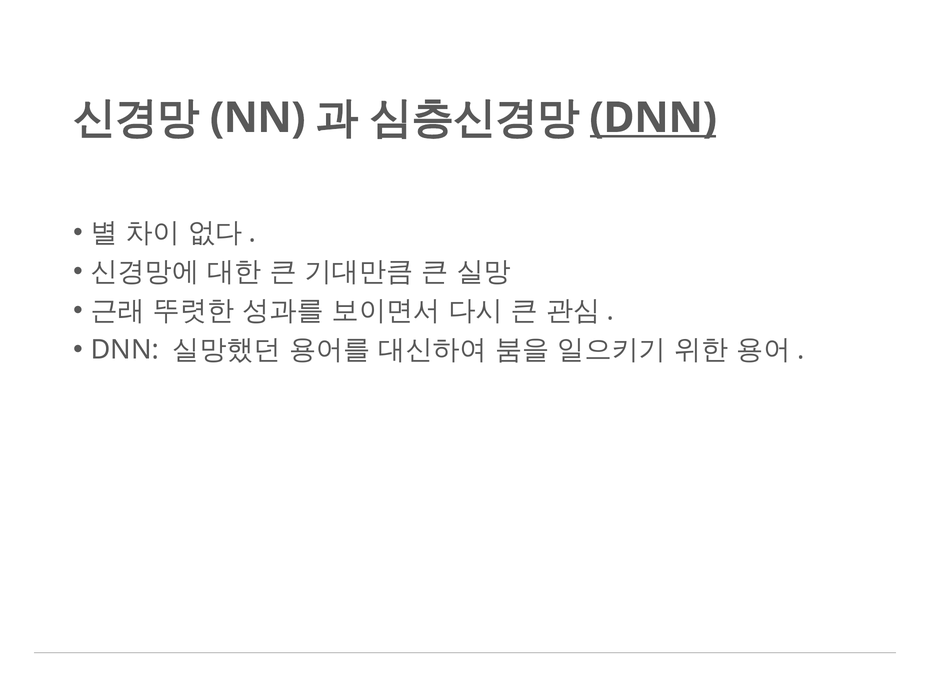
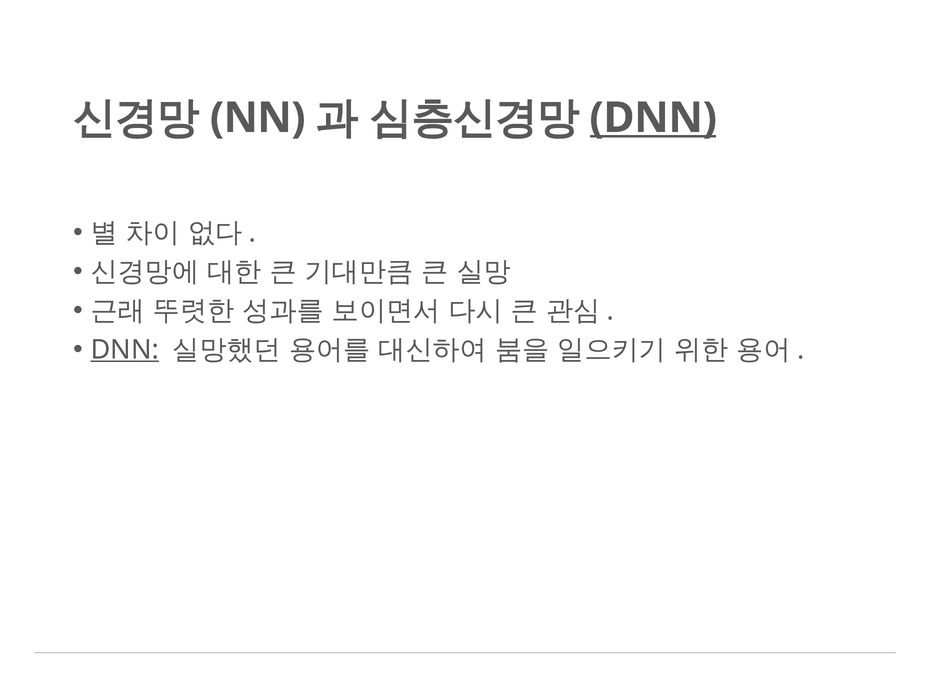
DNN at (125, 350) underline: none -> present
